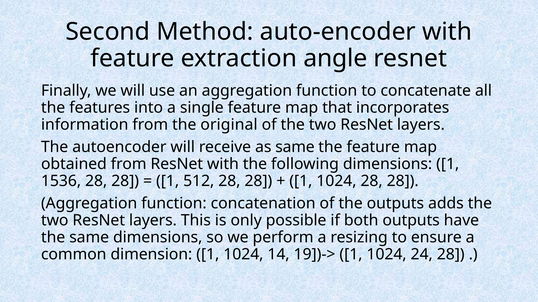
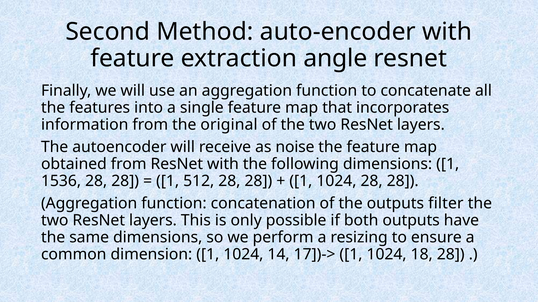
as same: same -> noise
adds: adds -> filter
19])->: 19])-> -> 17])->
24: 24 -> 18
